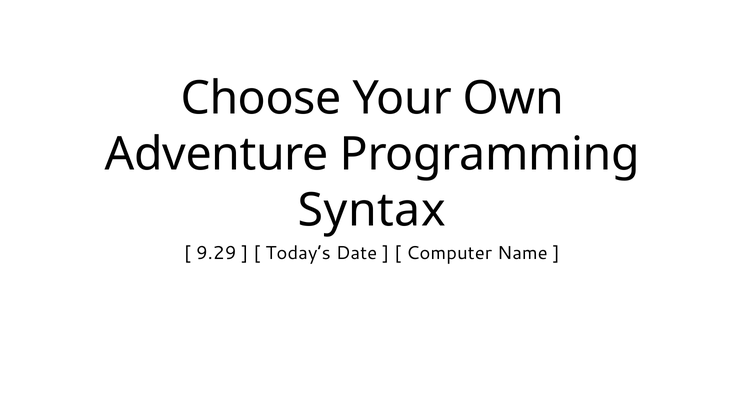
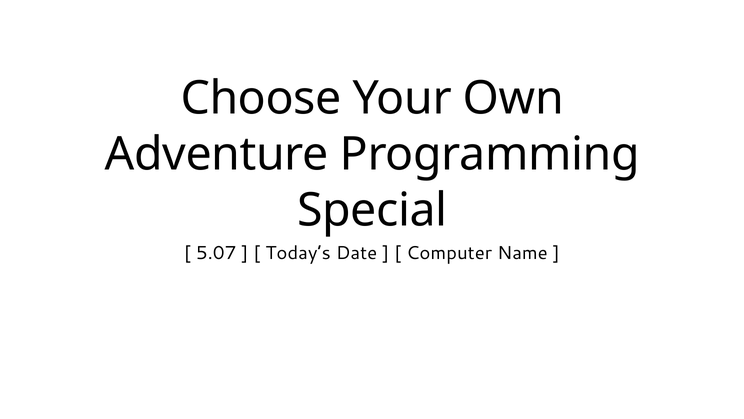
Syntax: Syntax -> Special
9.29: 9.29 -> 5.07
